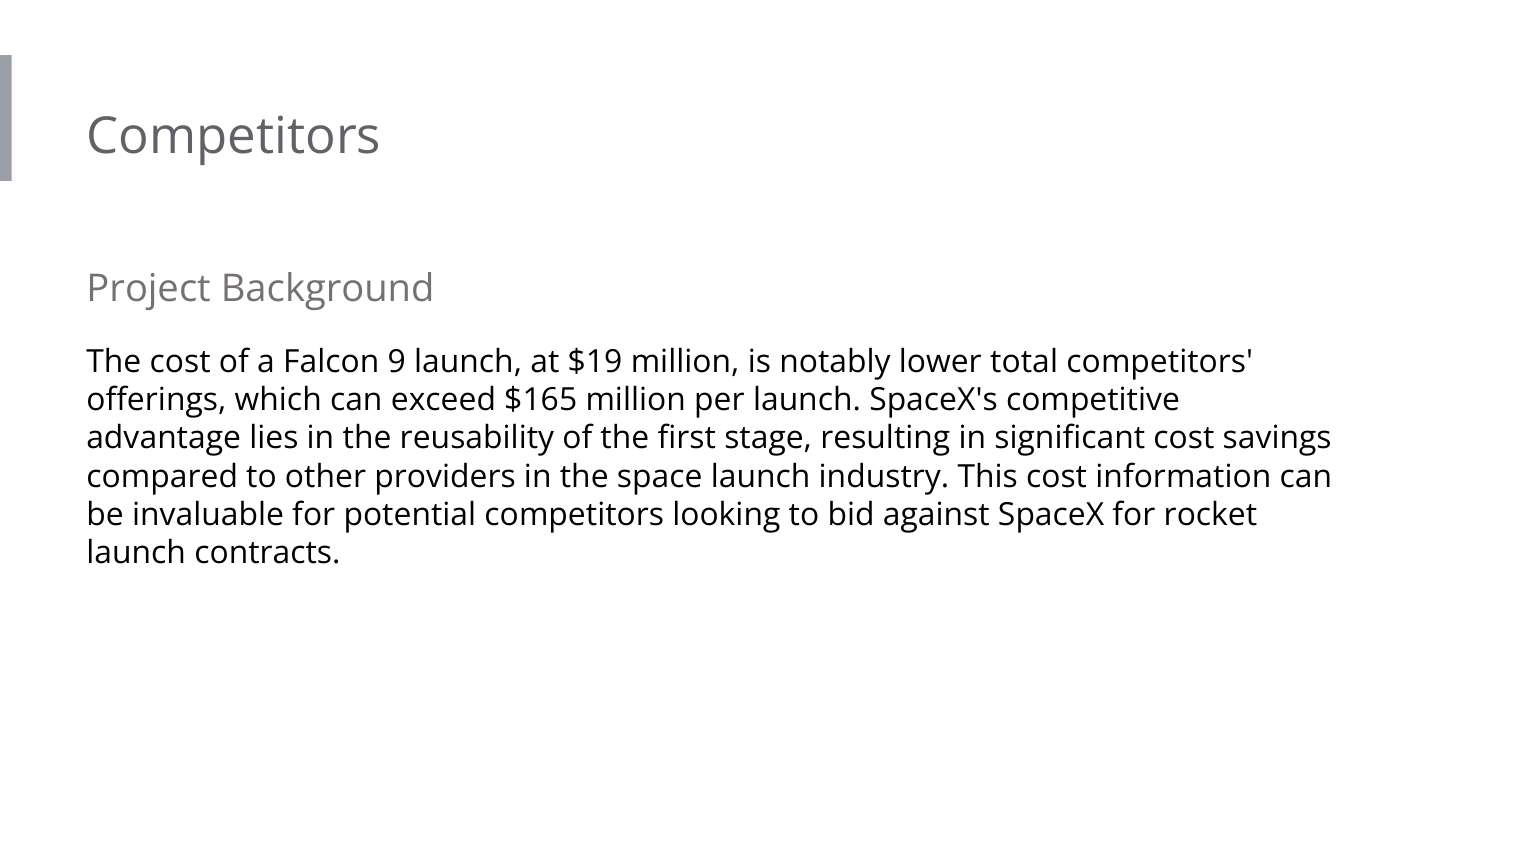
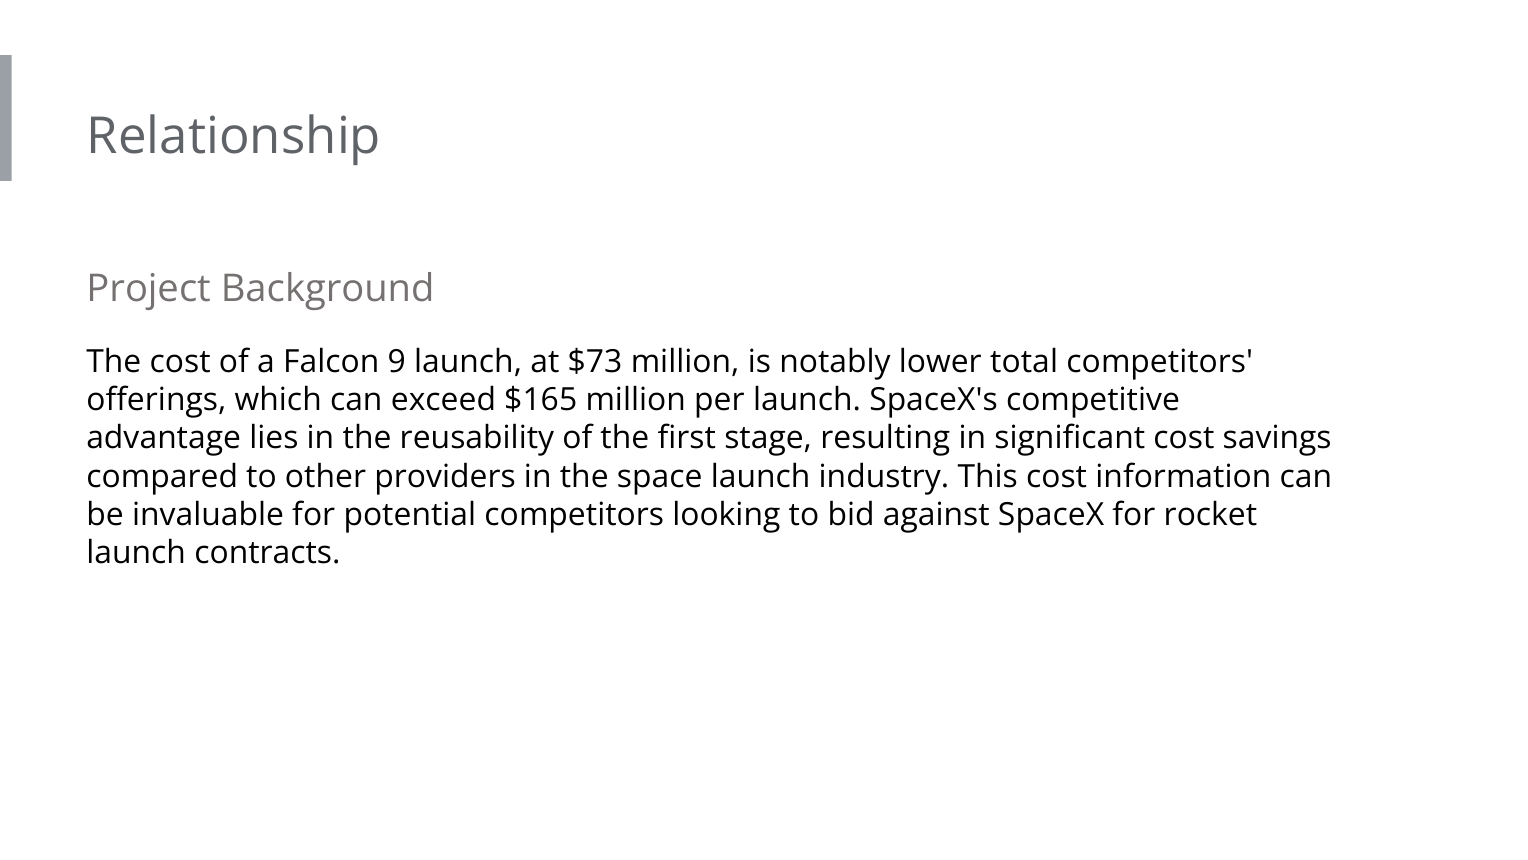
Competitors at (234, 137): Competitors -> Relationship
$19: $19 -> $73
